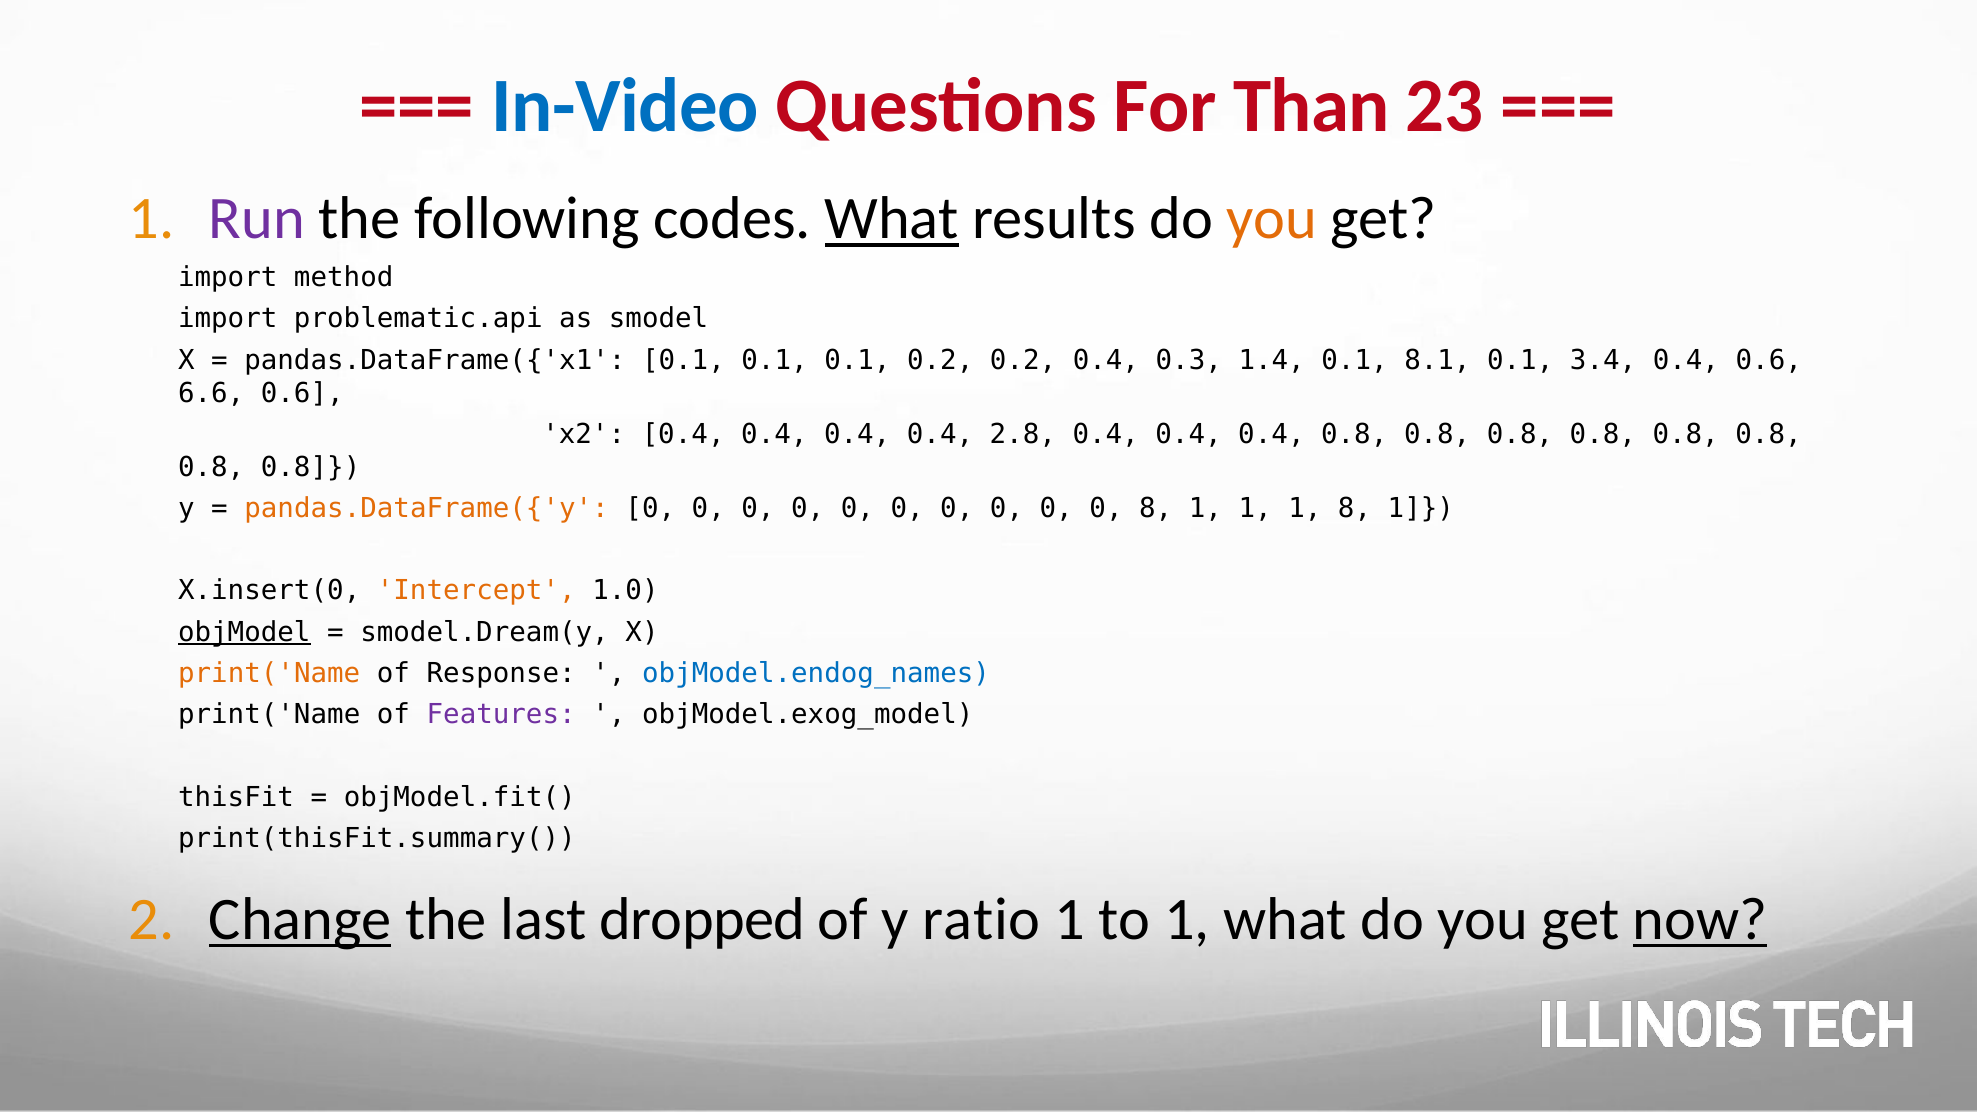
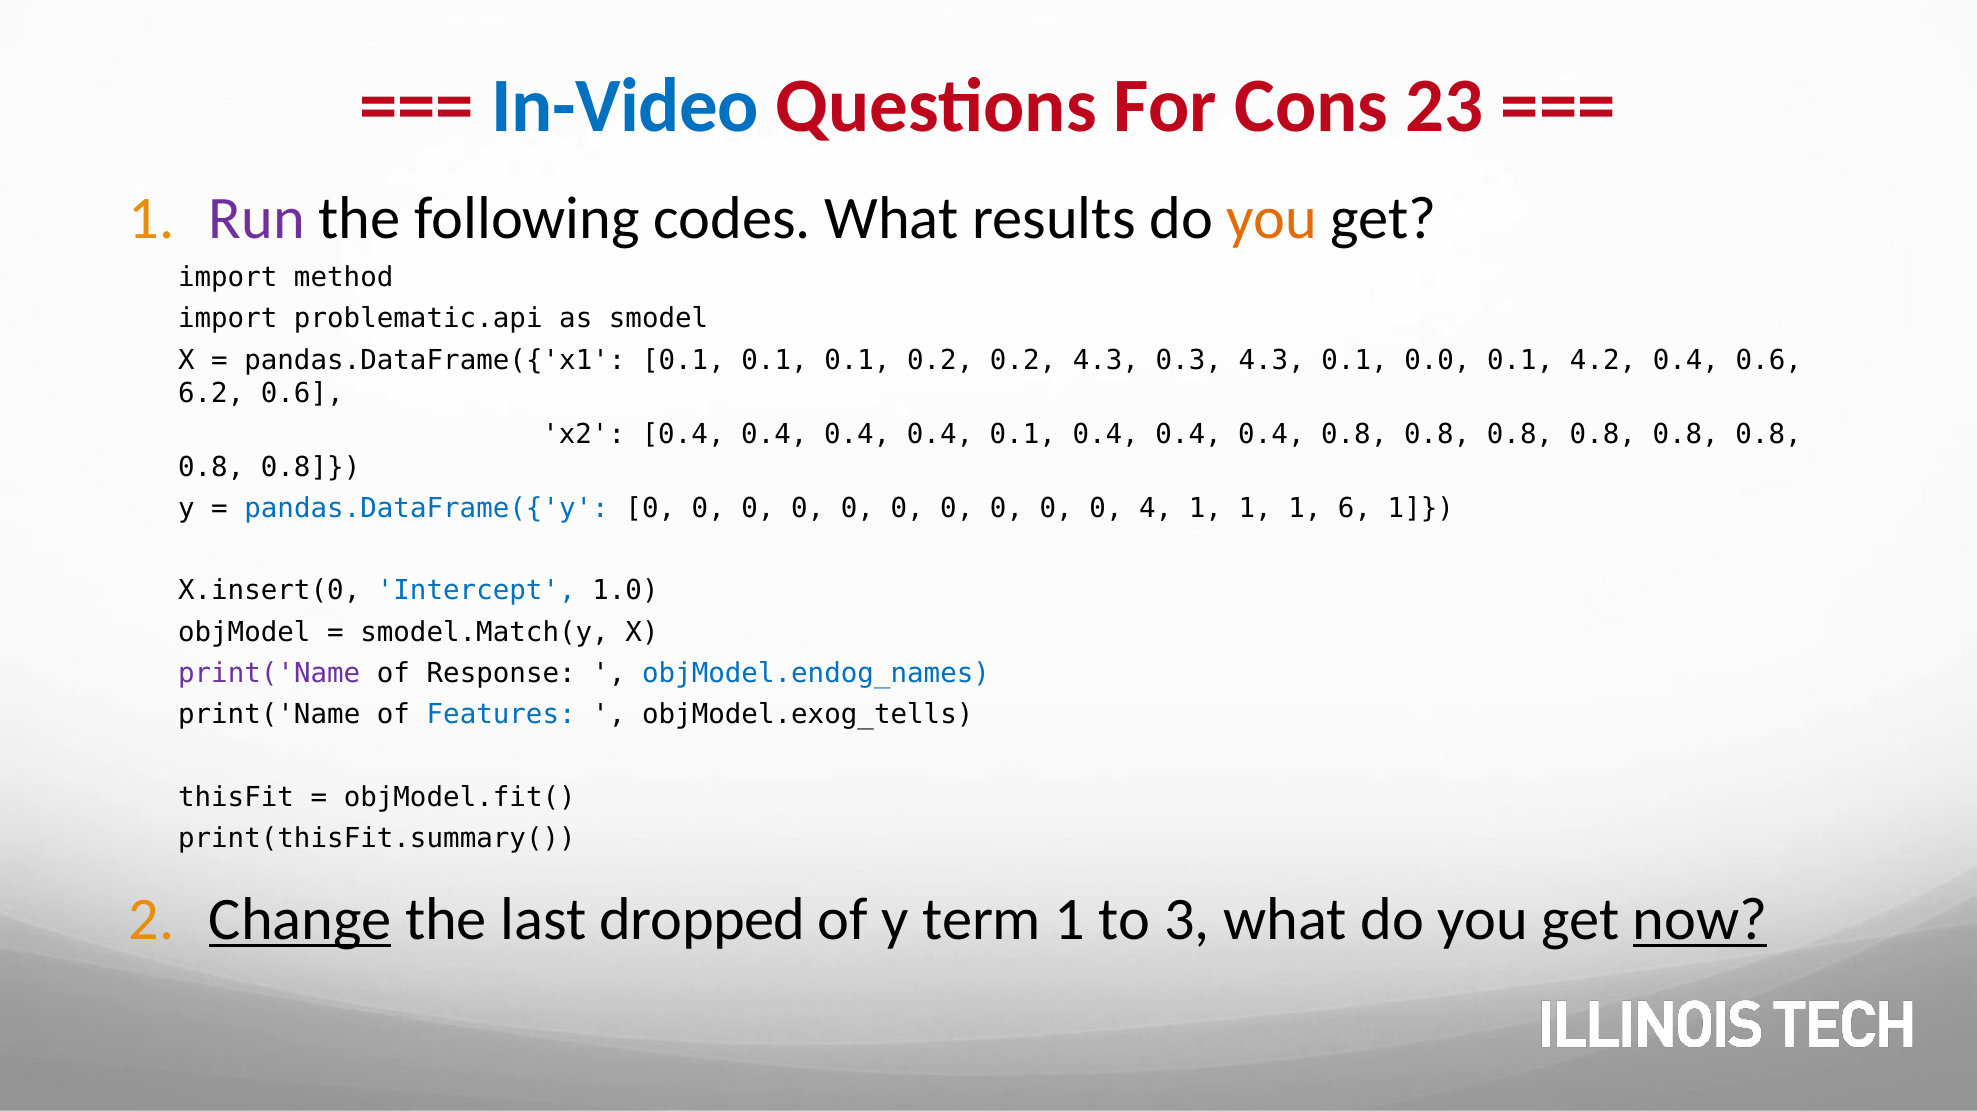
Than: Than -> Cons
What at (892, 219) underline: present -> none
0.2 0.4: 0.4 -> 4.3
0.3 1.4: 1.4 -> 4.3
8.1: 8.1 -> 0.0
3.4: 3.4 -> 4.2
6.6: 6.6 -> 6.2
0.4 2.8: 2.8 -> 0.1
pandas.DataFrame({'y colour: orange -> blue
0 8: 8 -> 4
1 8: 8 -> 6
Intercept colour: orange -> blue
objModel underline: present -> none
smodel.Dream(y: smodel.Dream(y -> smodel.Match(y
print('Name at (269, 673) colour: orange -> purple
Features colour: purple -> blue
objModel.exog_model: objModel.exog_model -> objModel.exog_tells
ratio: ratio -> term
to 1: 1 -> 3
